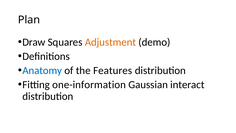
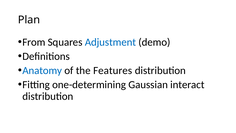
Draw: Draw -> From
Adjustment colour: orange -> blue
one-information: one-information -> one-determining
